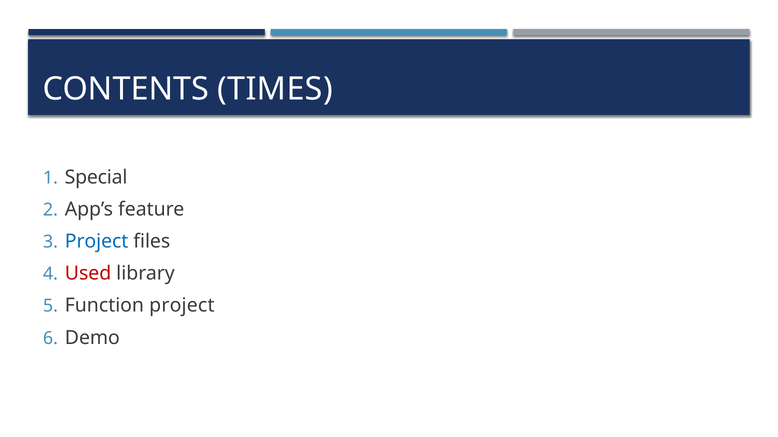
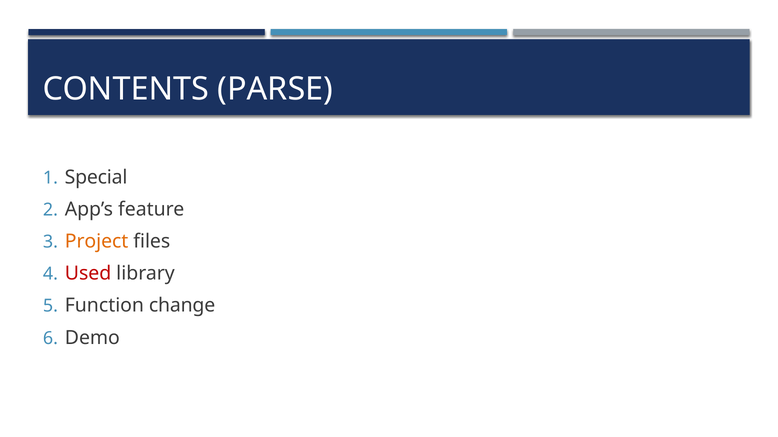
TIMES: TIMES -> PARSE
Project at (97, 242) colour: blue -> orange
Function project: project -> change
